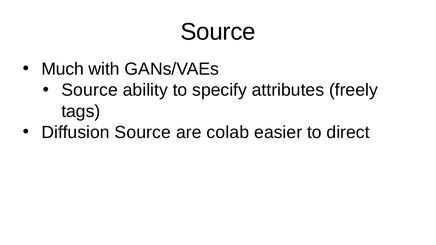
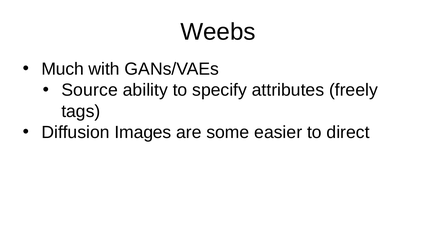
Source at (218, 32): Source -> Weebs
Diffusion Source: Source -> Images
colab: colab -> some
